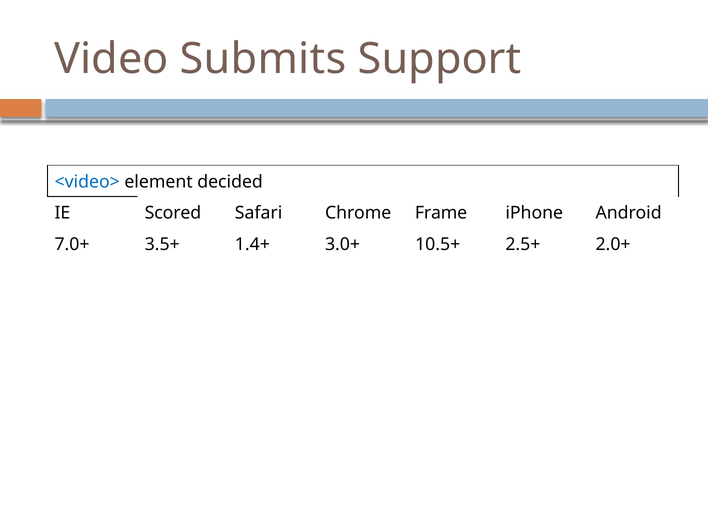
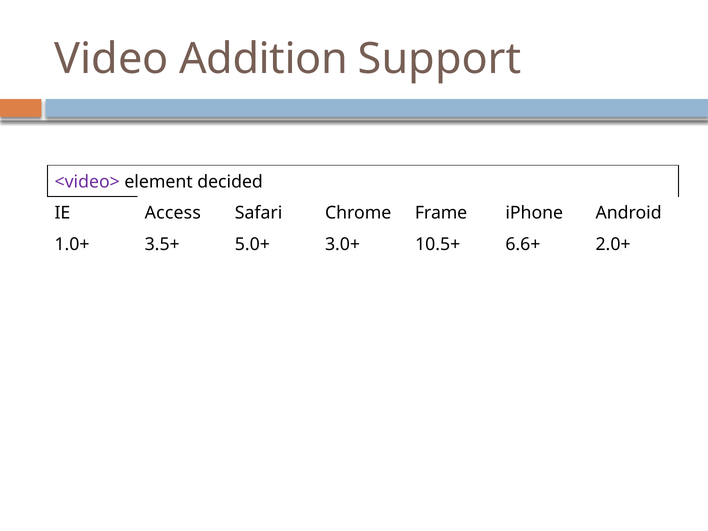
Submits: Submits -> Addition
<video> colour: blue -> purple
Scored: Scored -> Access
7.0+: 7.0+ -> 1.0+
1.4+: 1.4+ -> 5.0+
2.5+: 2.5+ -> 6.6+
